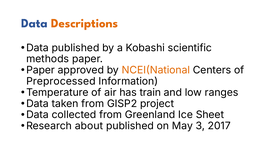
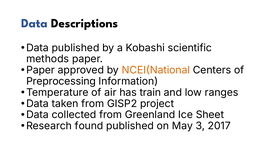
Descriptions colour: orange -> black
Preprocessed: Preprocessed -> Preprocessing
about: about -> found
